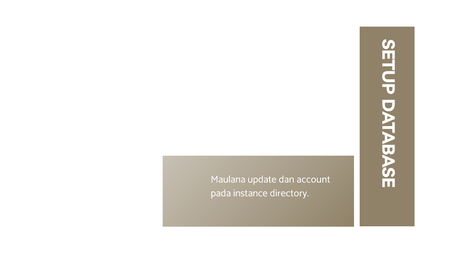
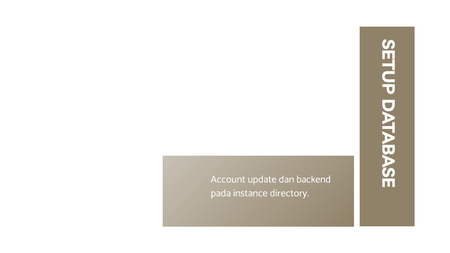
Maulana: Maulana -> Account
account: account -> backend
